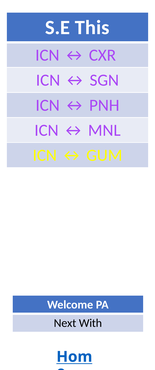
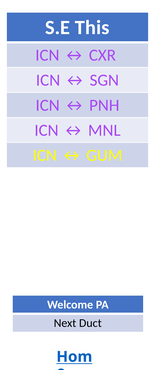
With: With -> Duct
